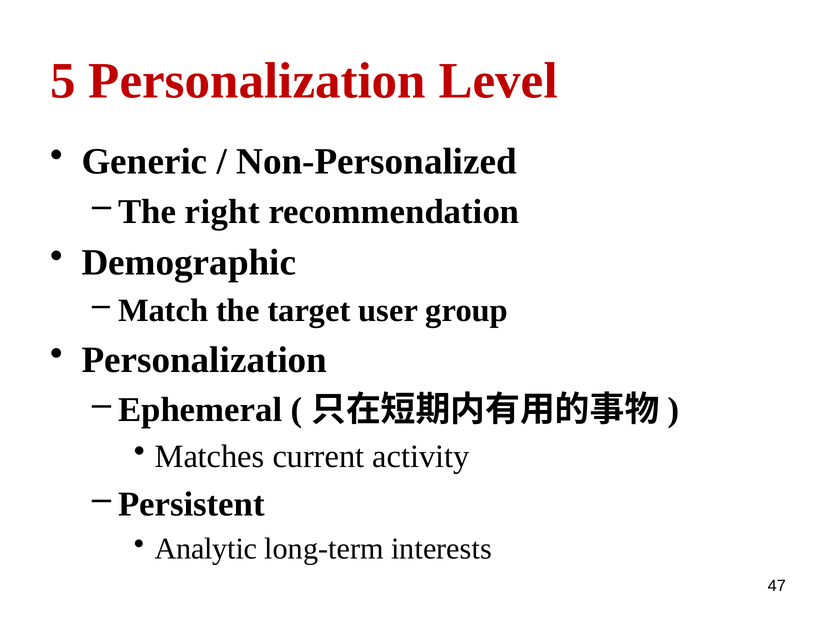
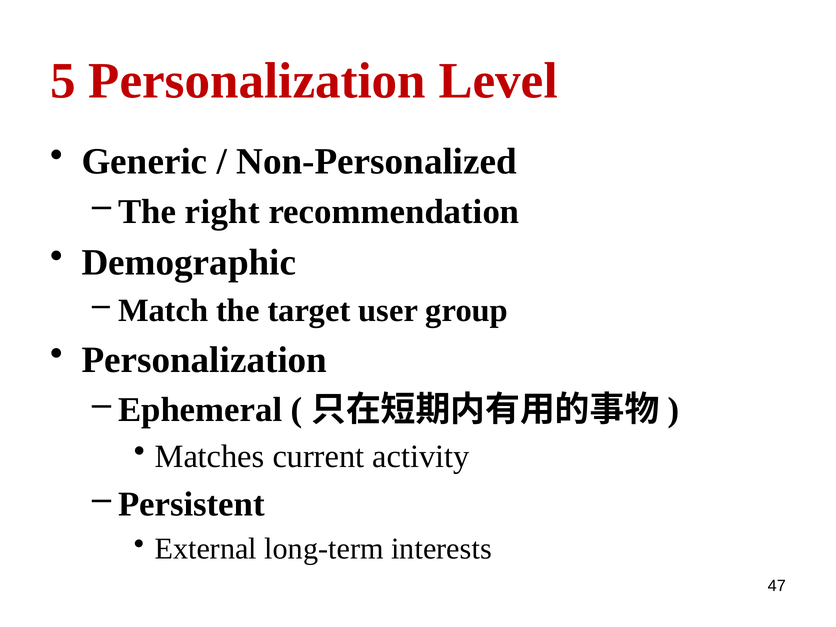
Analytic: Analytic -> External
